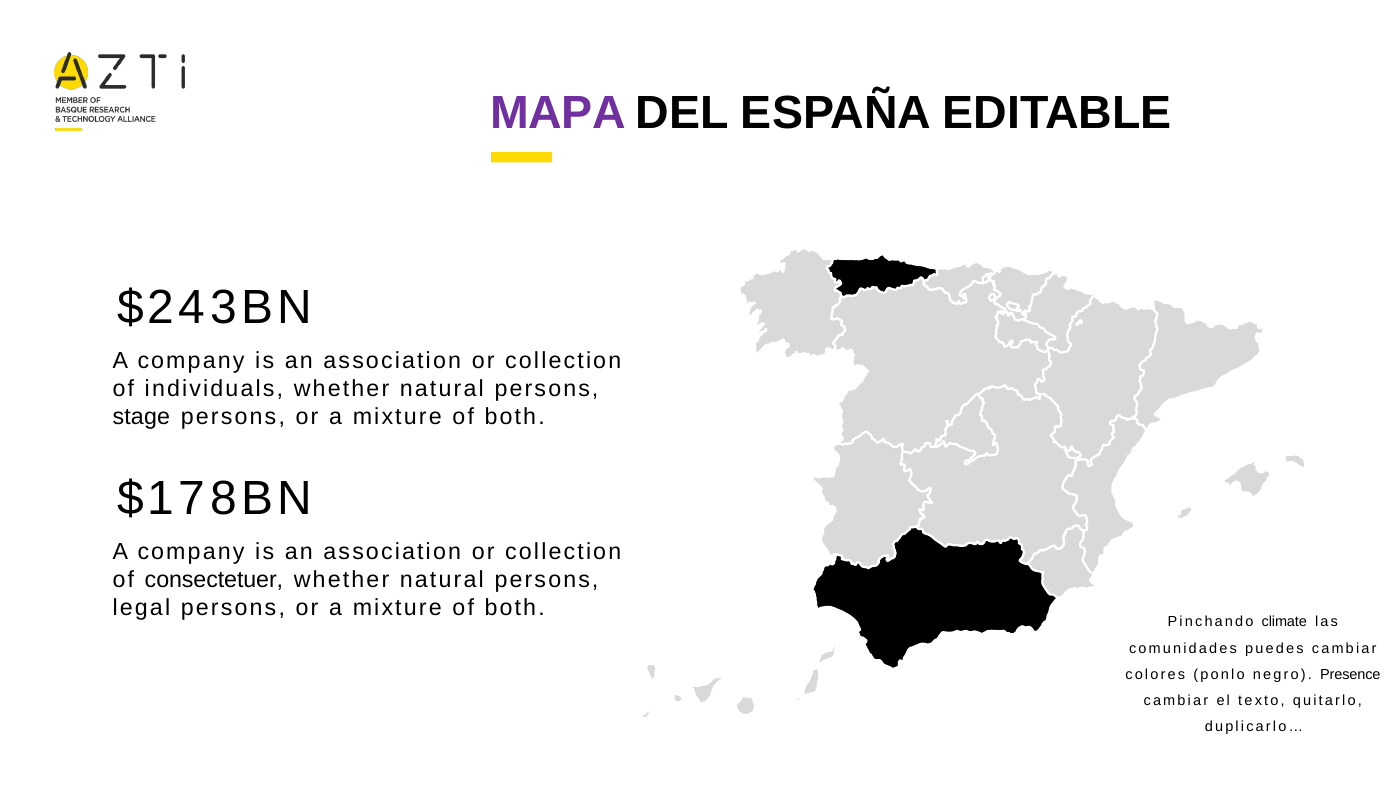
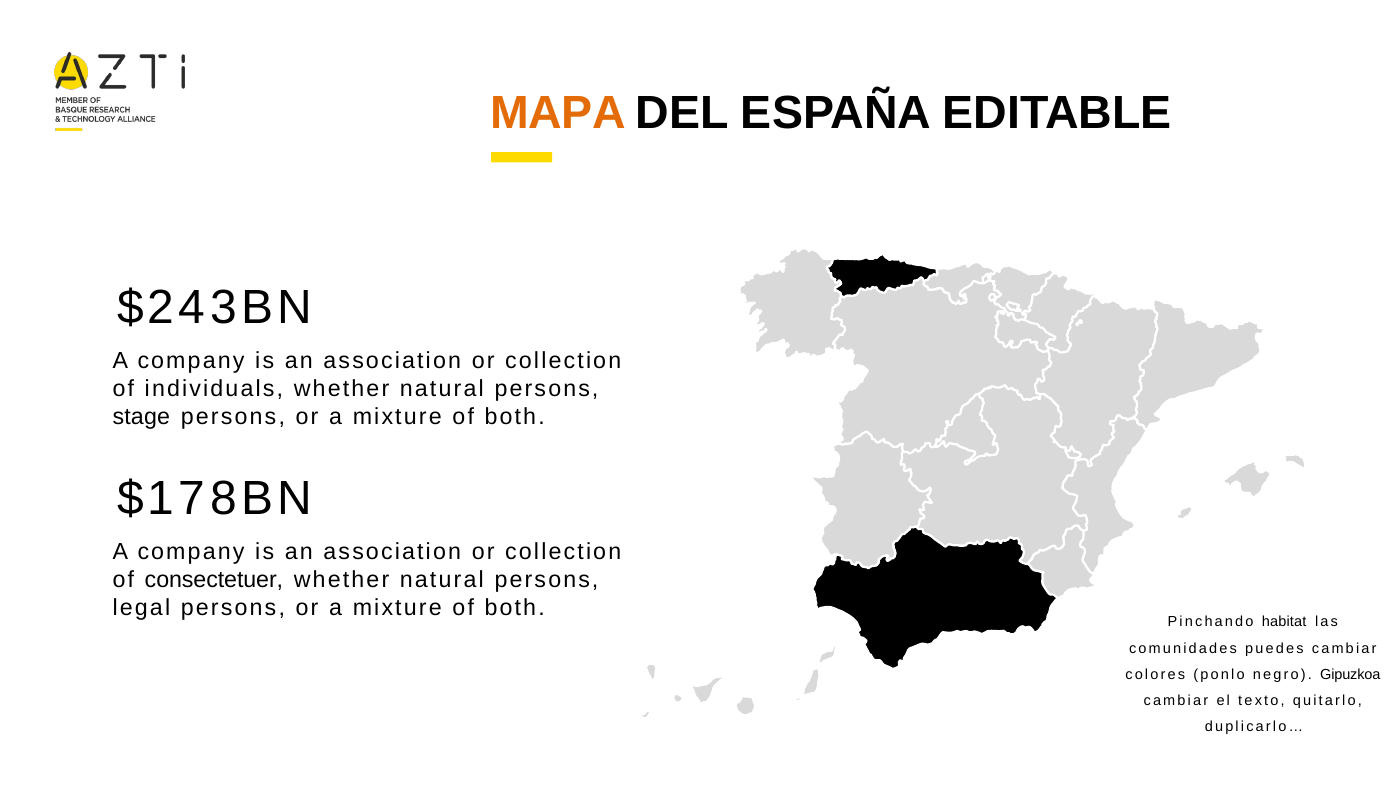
MAPA colour: purple -> orange
climate: climate -> habitat
Presence: Presence -> Gipuzkoa
